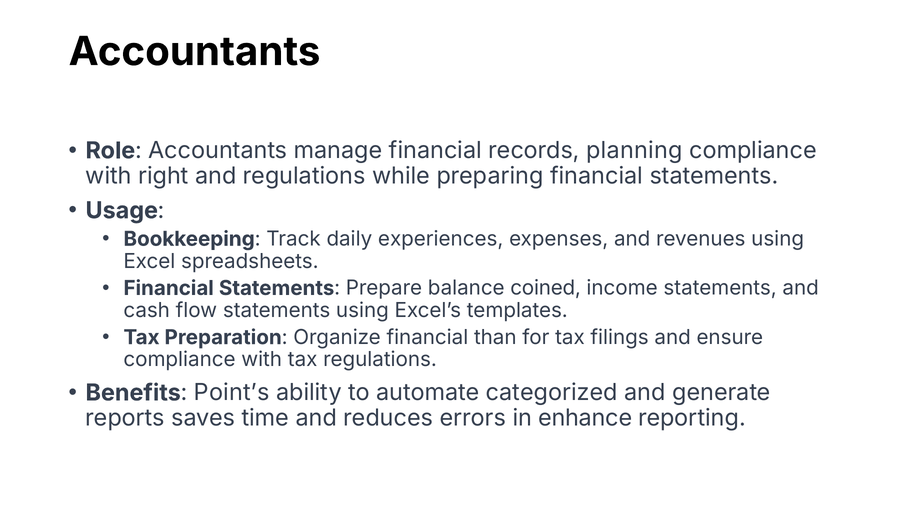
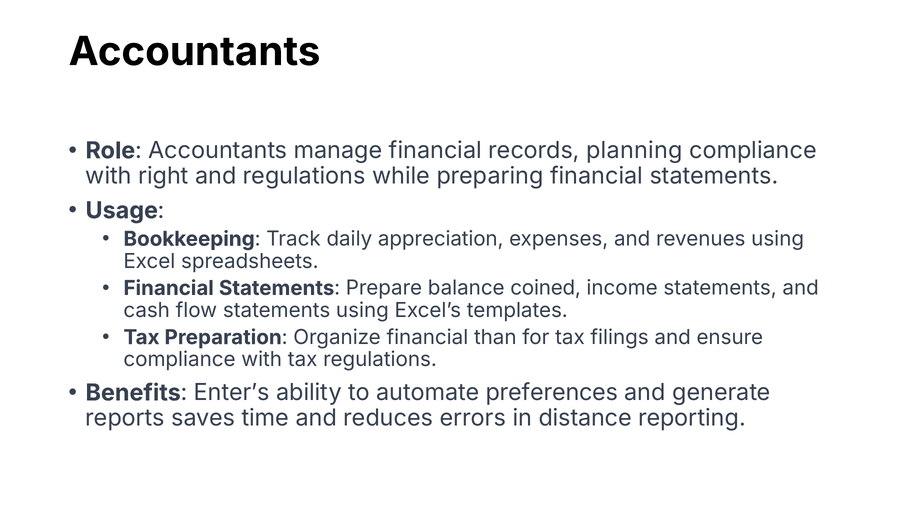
experiences: experiences -> appreciation
Point’s: Point’s -> Enter’s
categorized: categorized -> preferences
enhance: enhance -> distance
